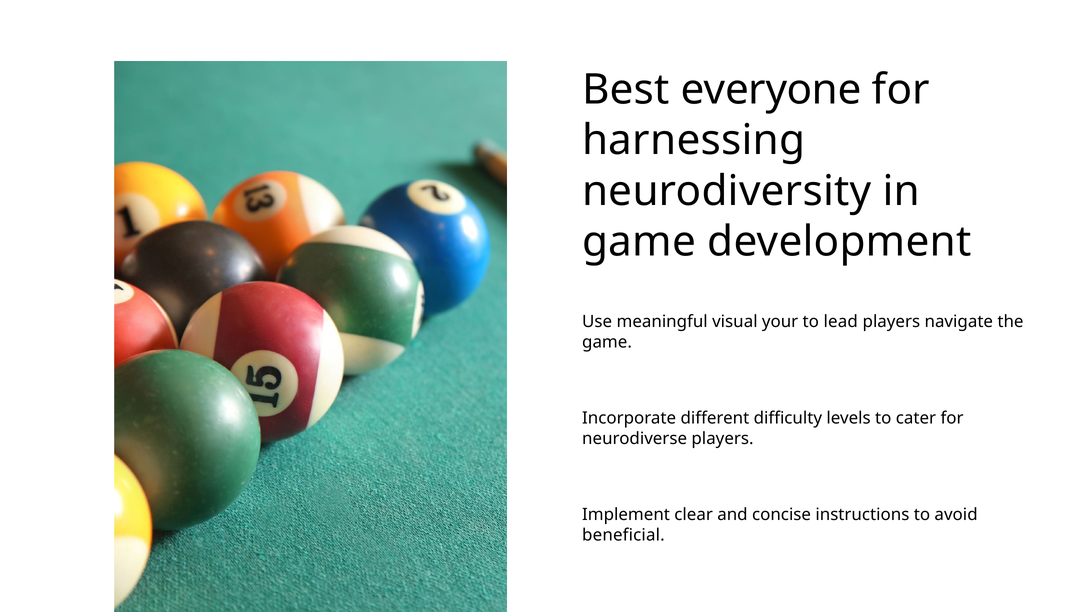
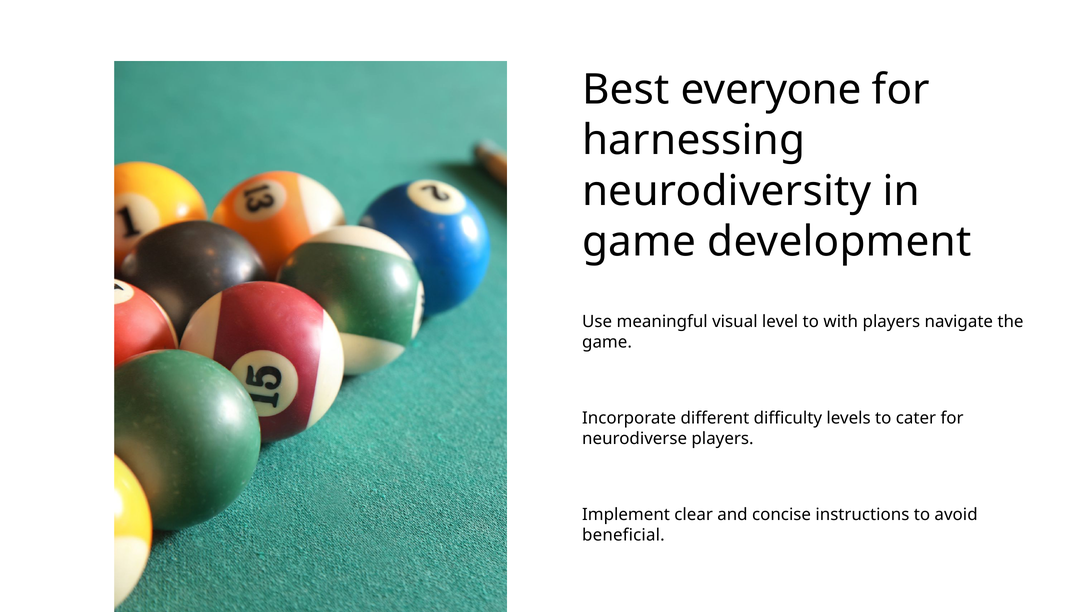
your: your -> level
lead: lead -> with
